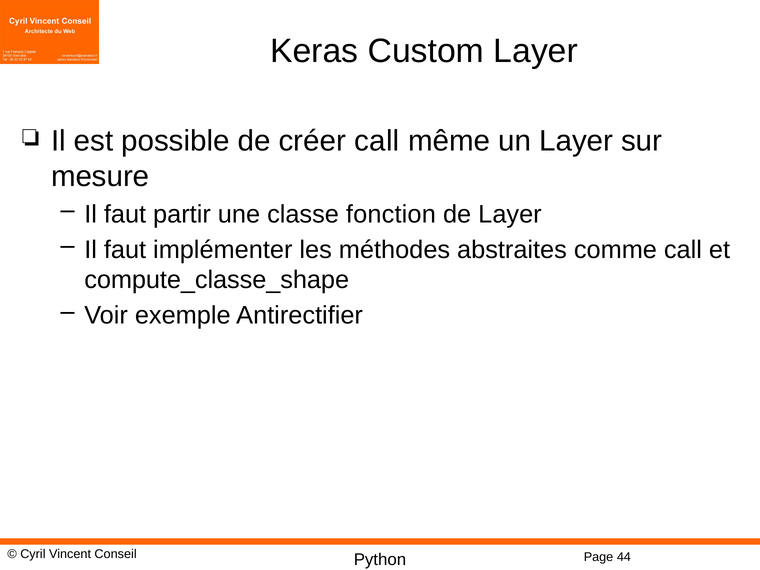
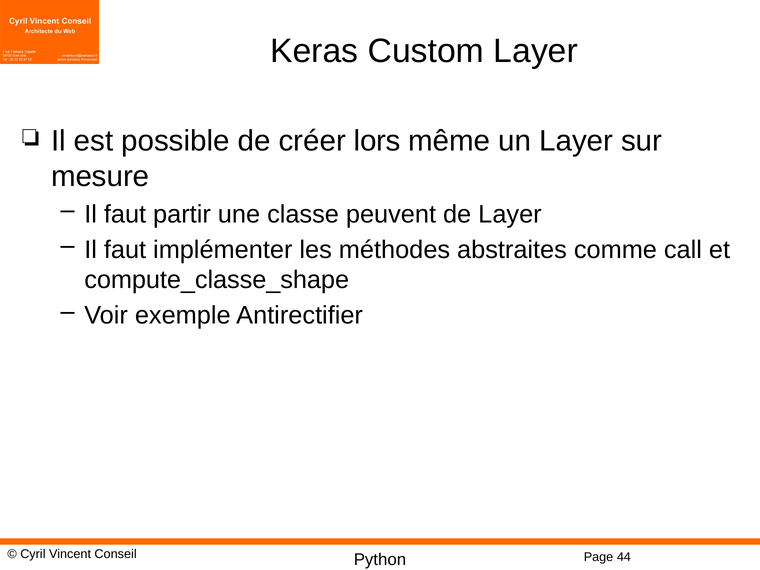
créer call: call -> lors
fonction: fonction -> peuvent
